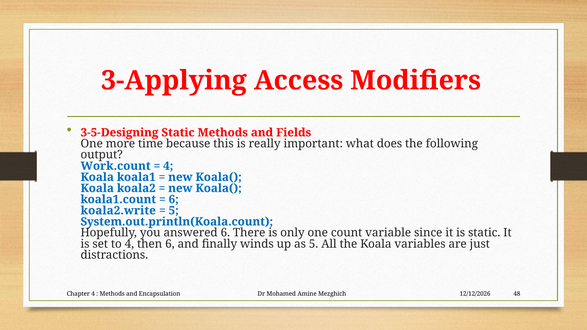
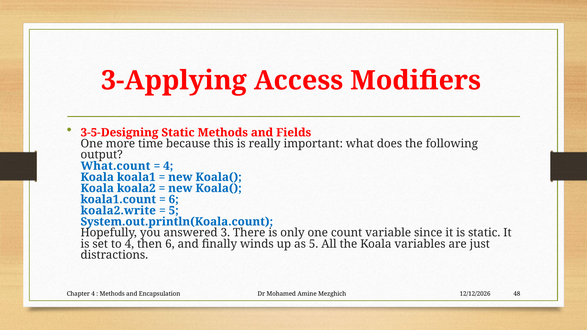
Work.count: Work.count -> What.count
answered 6: 6 -> 3
